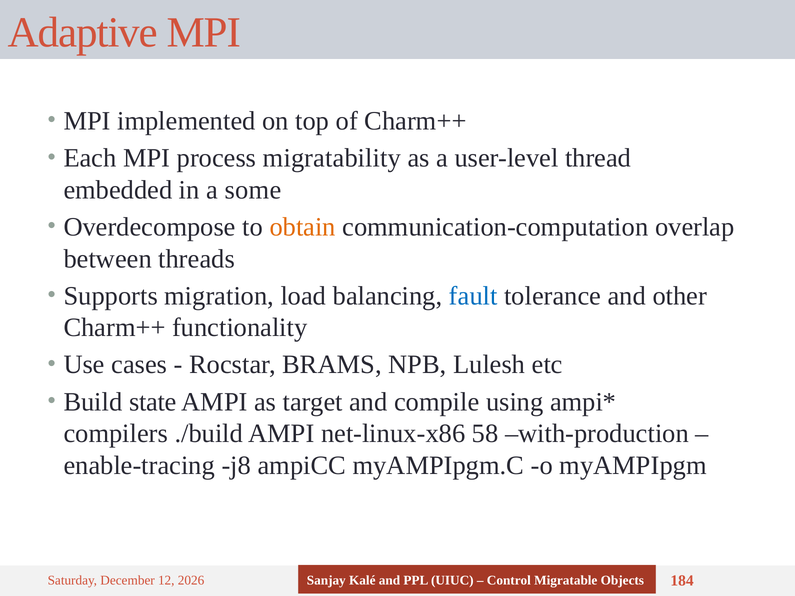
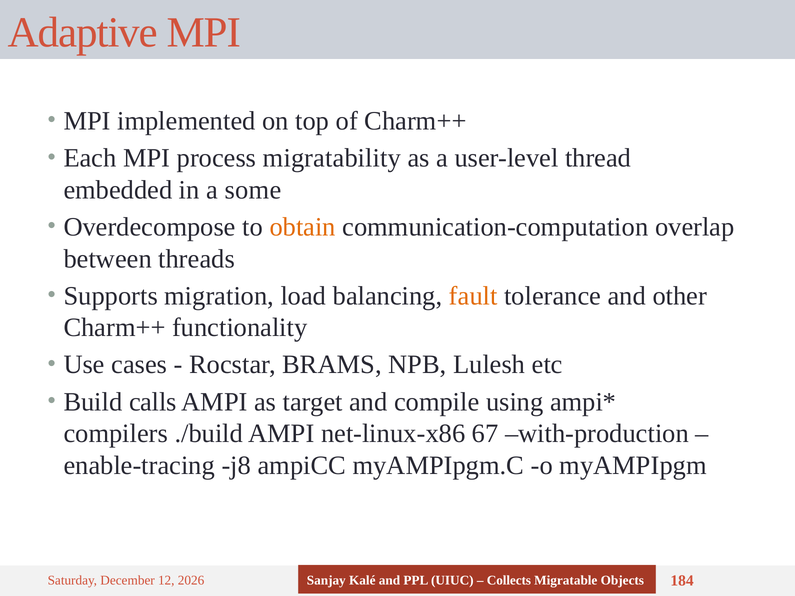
fault colour: blue -> orange
state: state -> calls
58: 58 -> 67
Control: Control -> Collects
